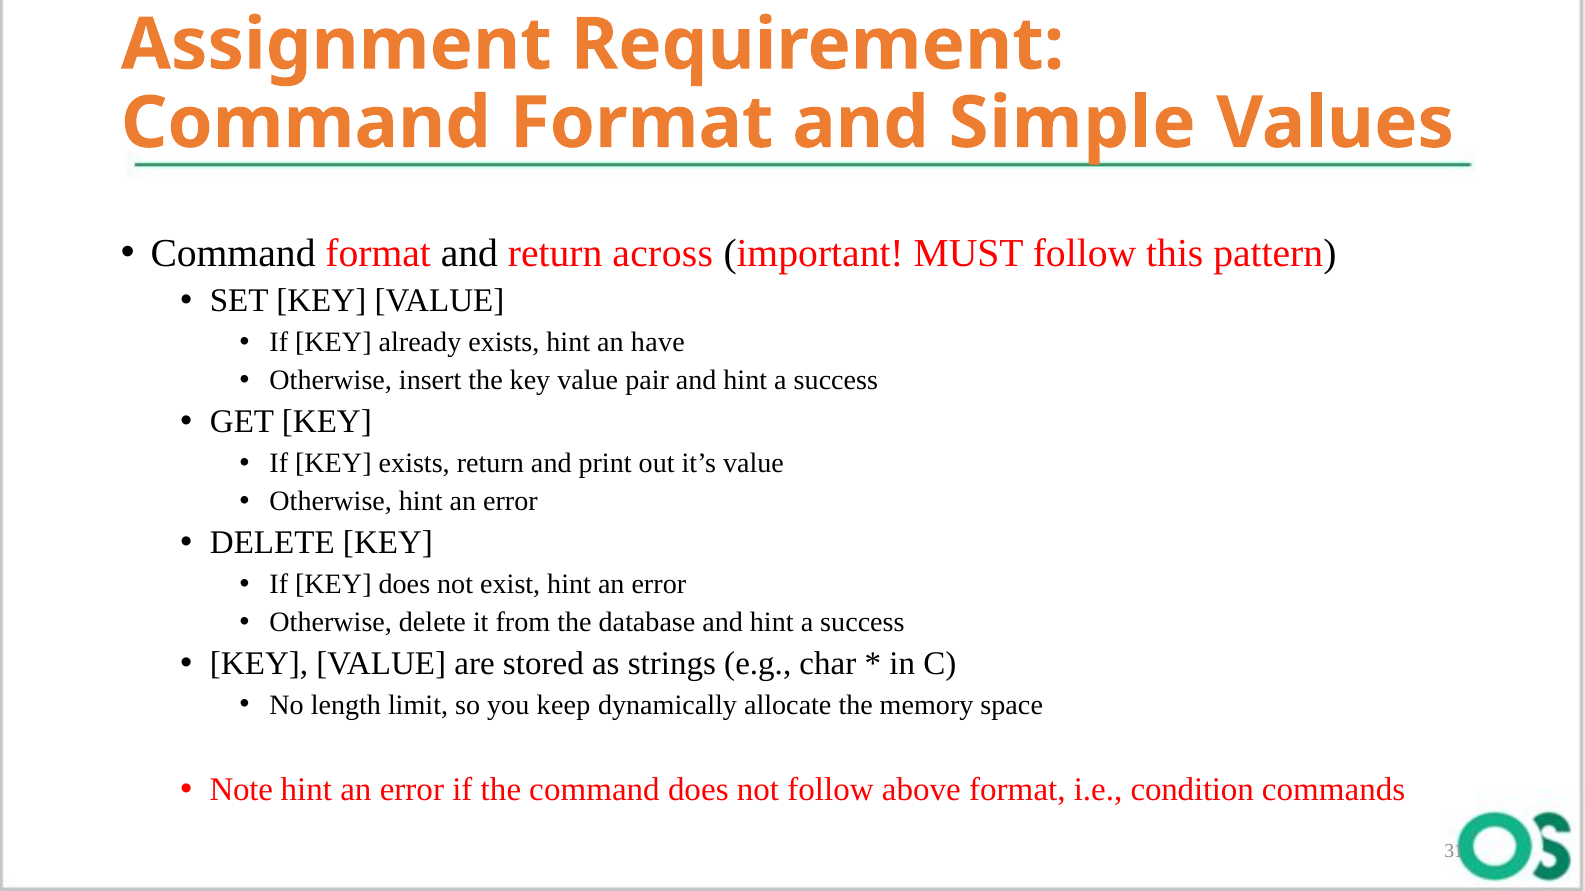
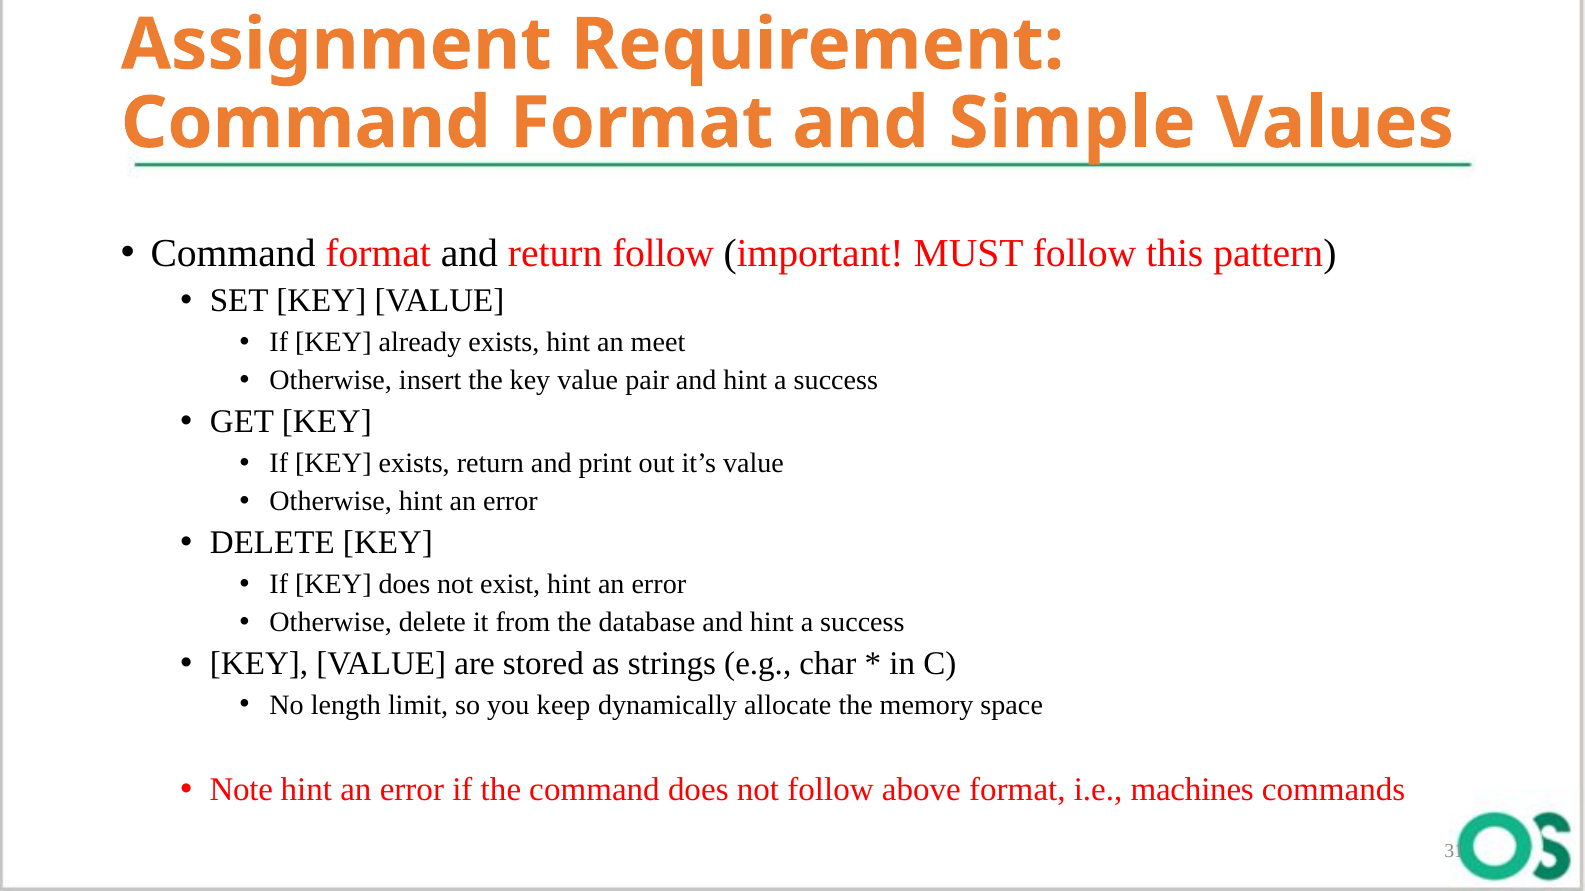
return across: across -> follow
have: have -> meet
condition: condition -> machines
